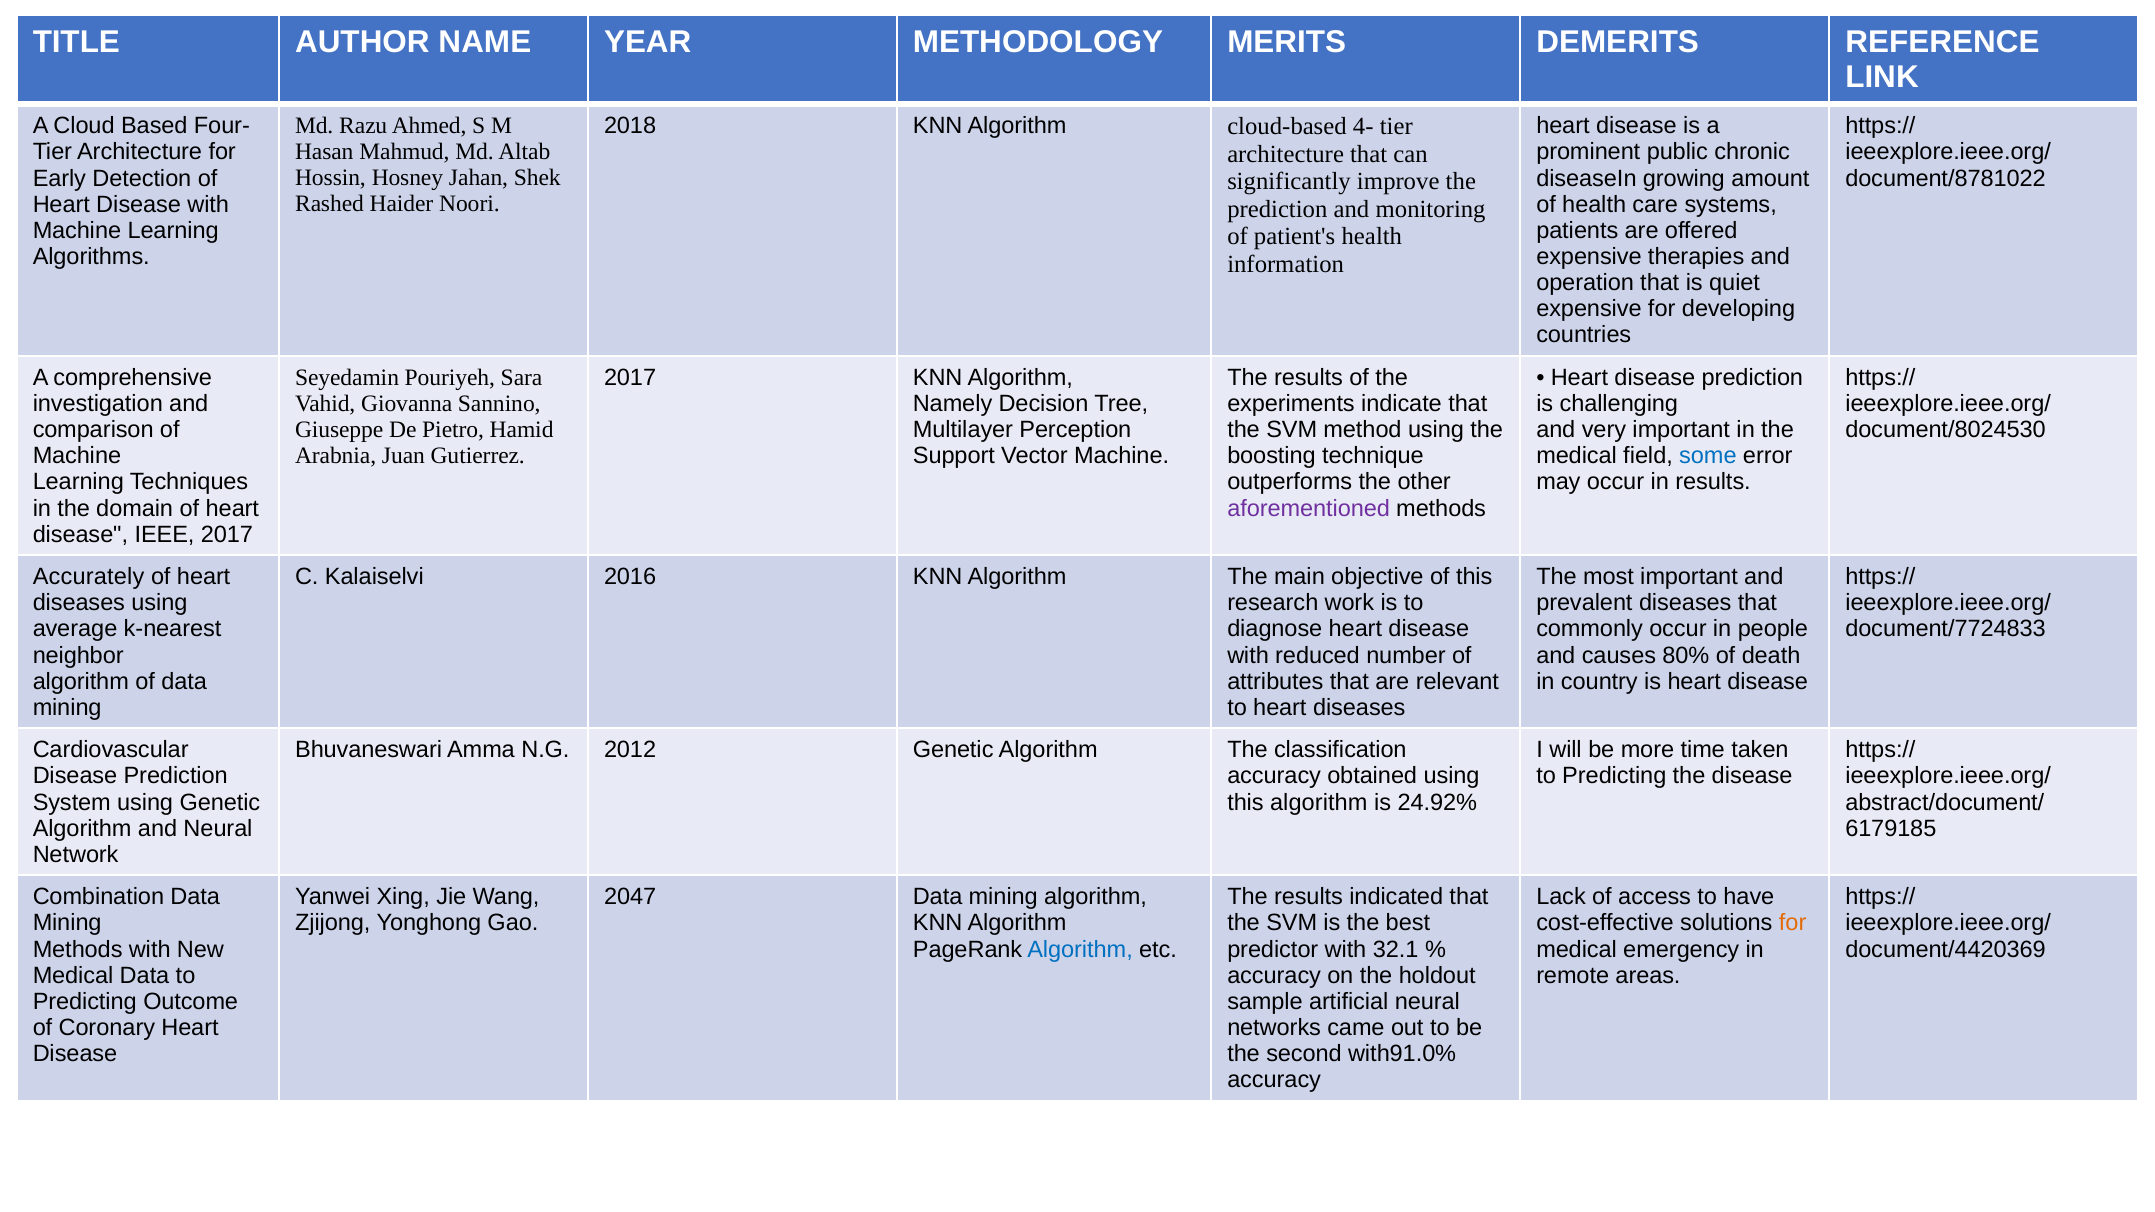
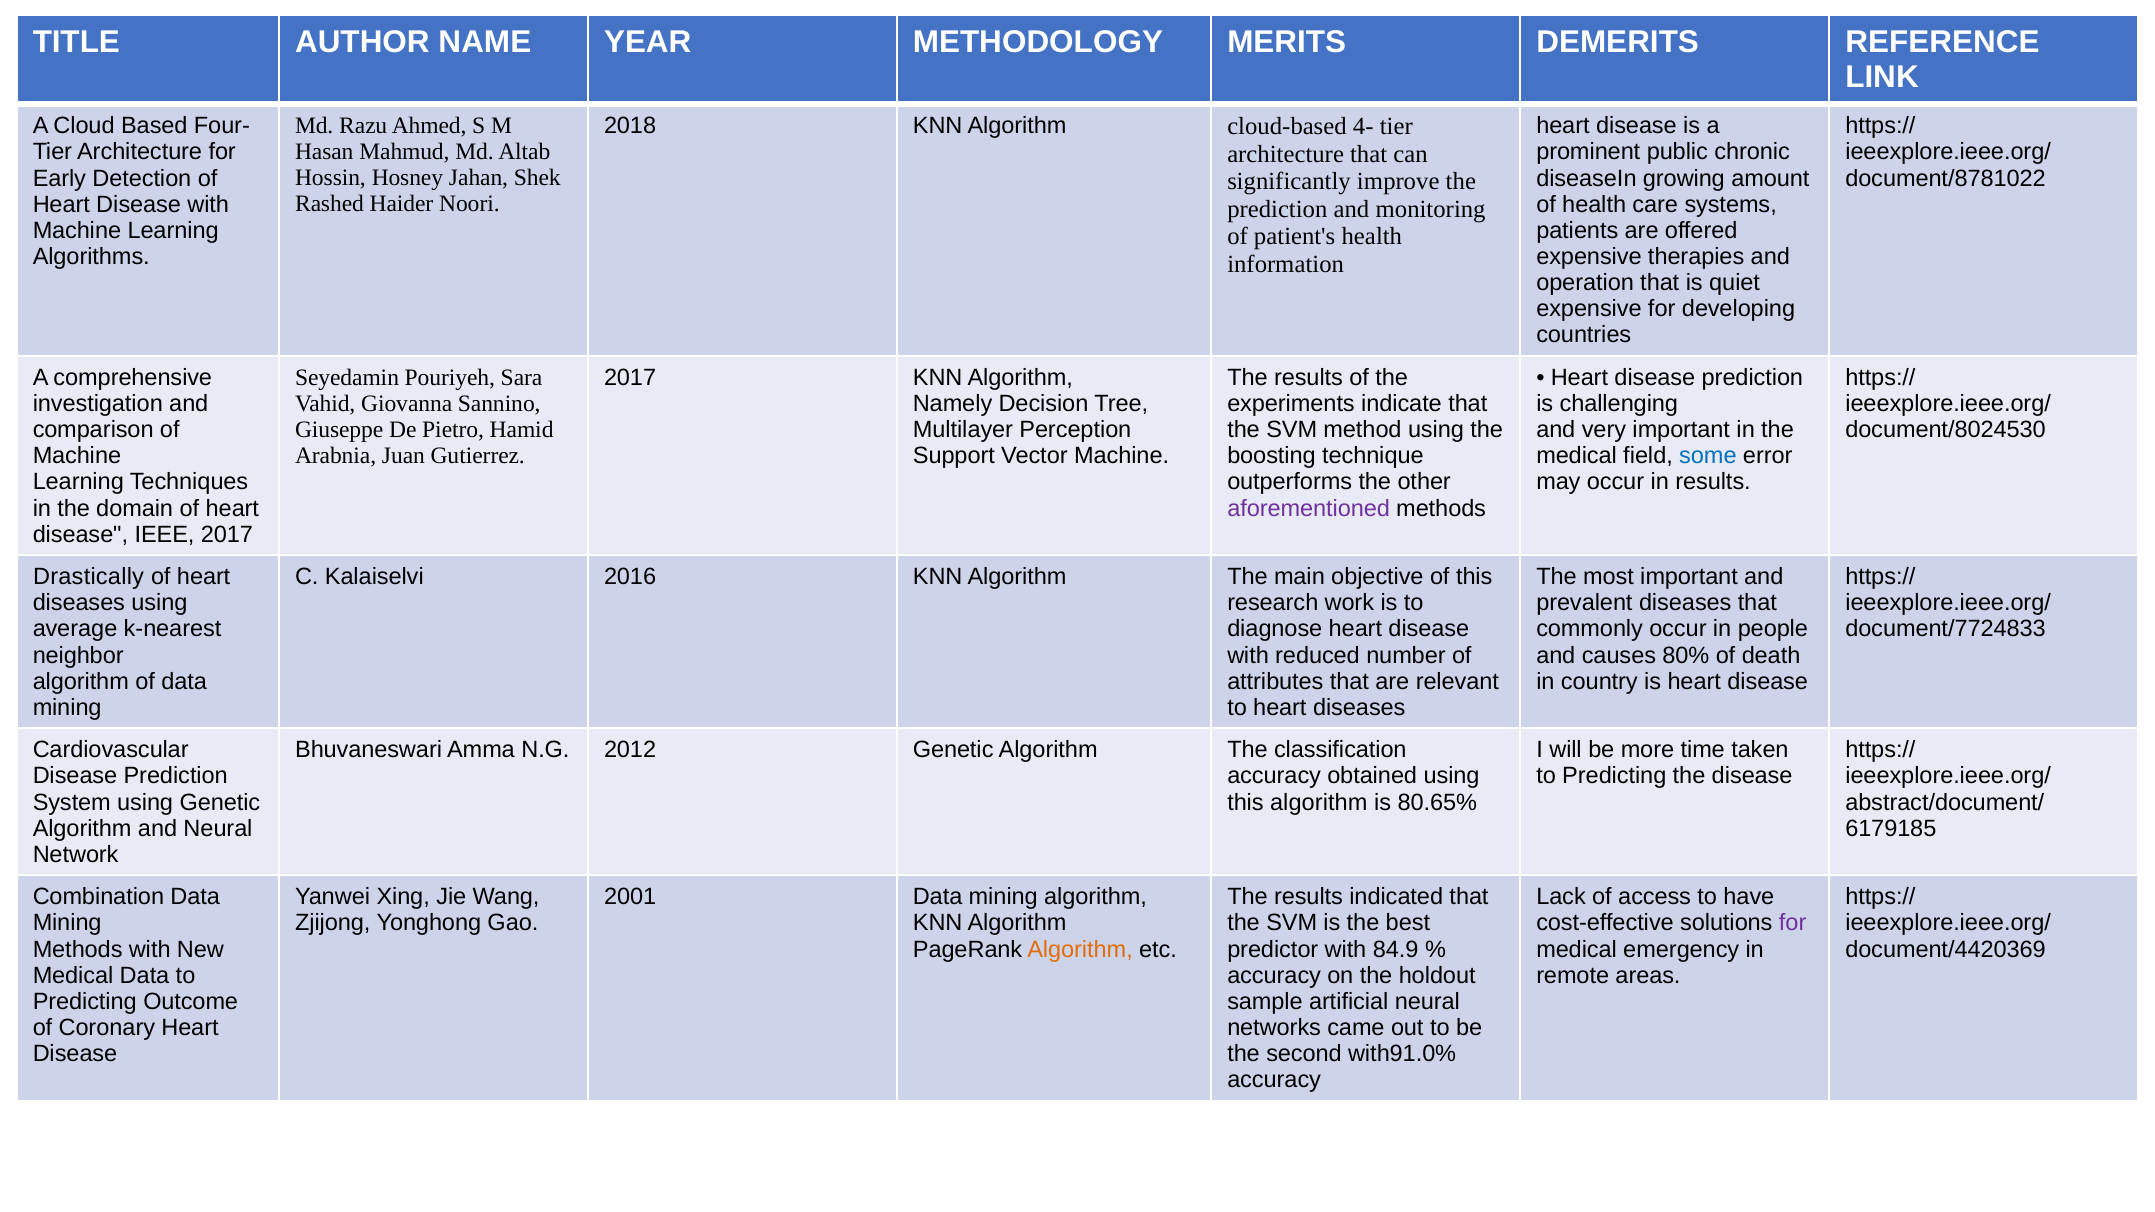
Accurately: Accurately -> Drastically
24.92%: 24.92% -> 80.65%
2047: 2047 -> 2001
for at (1793, 923) colour: orange -> purple
Algorithm at (1080, 949) colour: blue -> orange
32.1: 32.1 -> 84.9
